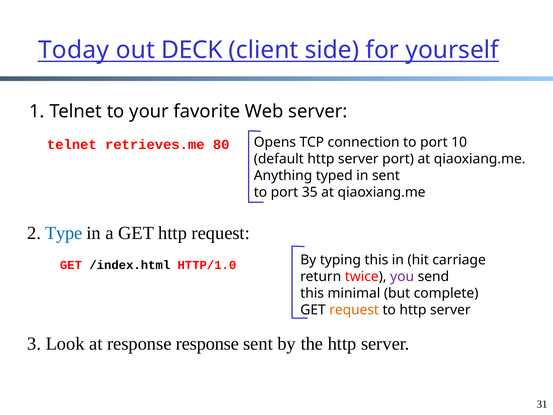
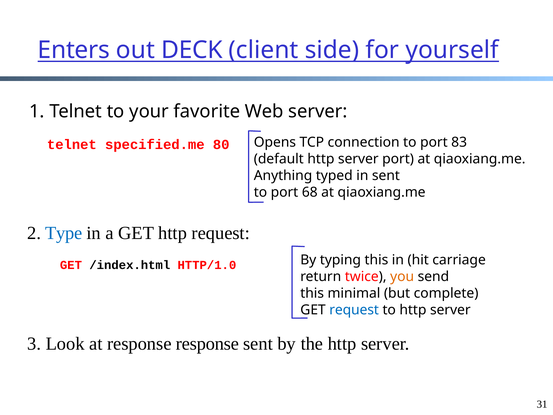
Today: Today -> Enters
10: 10 -> 83
retrieves.me: retrieves.me -> specified.me
35: 35 -> 68
you colour: purple -> orange
request at (354, 310) colour: orange -> blue
